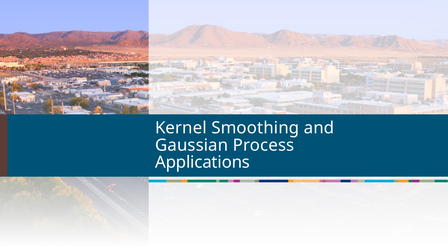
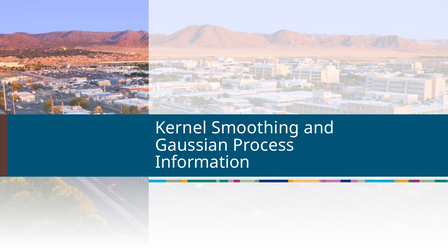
Applications: Applications -> Information
